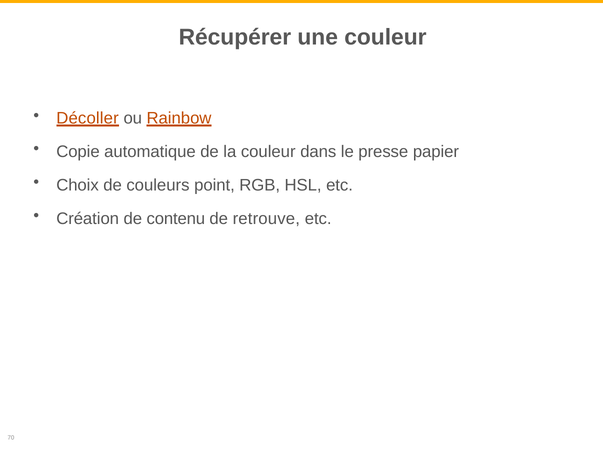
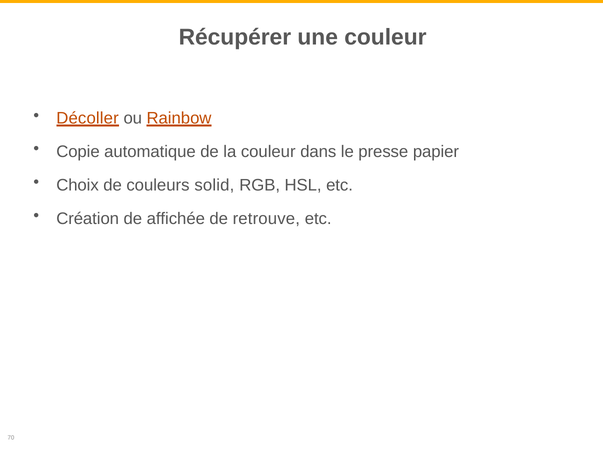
point: point -> solid
contenu: contenu -> affichée
